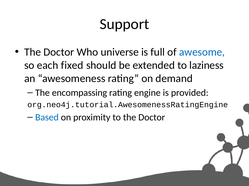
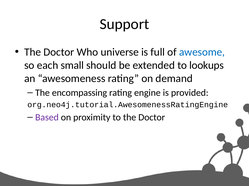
fixed: fixed -> small
laziness: laziness -> lookups
Based colour: blue -> purple
